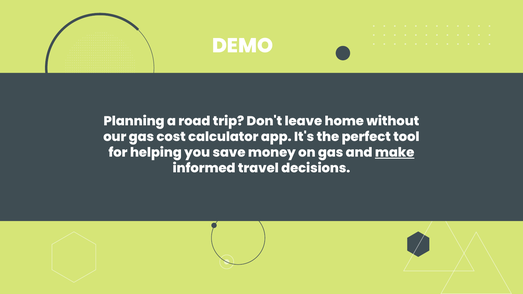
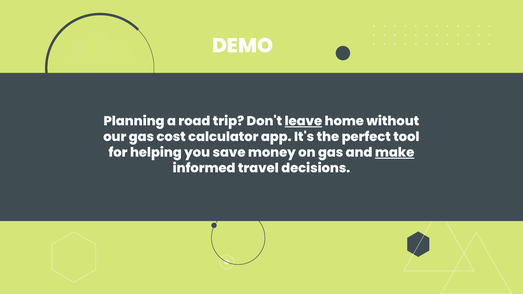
leave underline: none -> present
